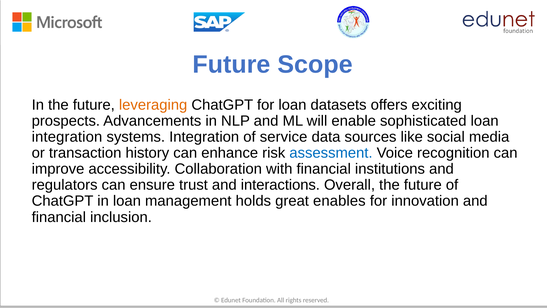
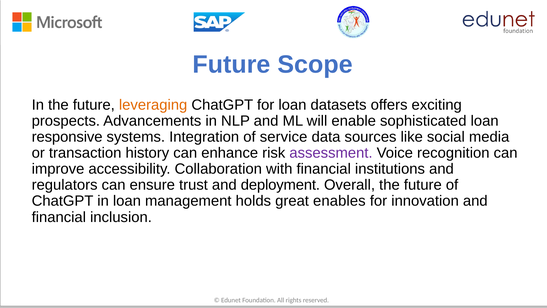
integration at (67, 137): integration -> responsive
assessment colour: blue -> purple
interactions: interactions -> deployment
